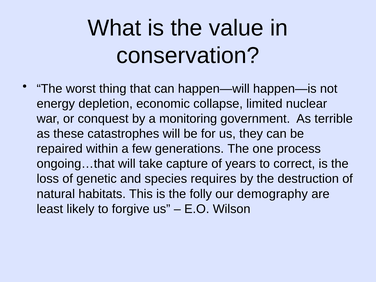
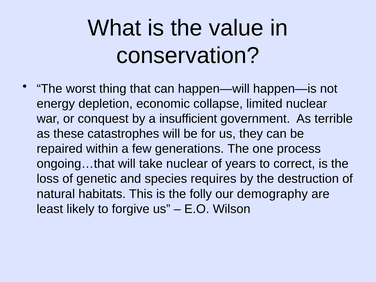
monitoring: monitoring -> insufficient
take capture: capture -> nuclear
